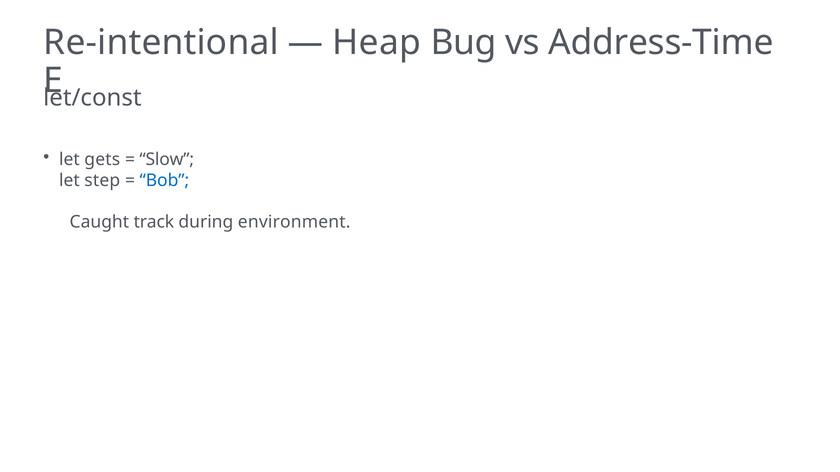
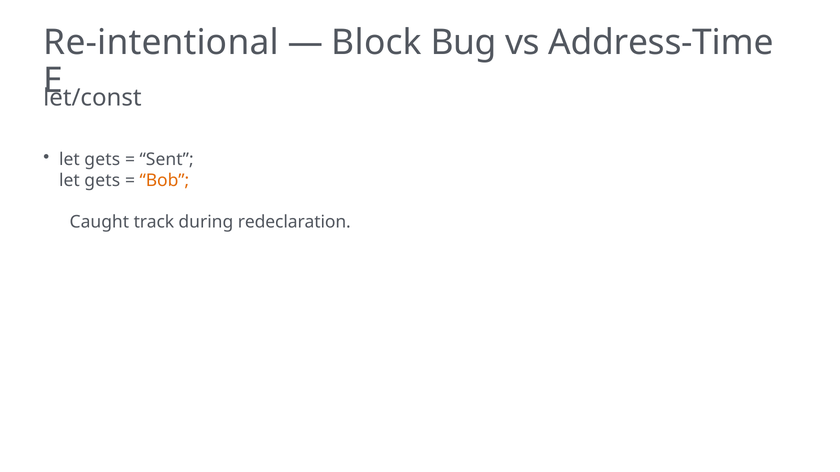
Heap: Heap -> Block
Slow: Slow -> Sent
step at (102, 181): step -> gets
Bob colour: blue -> orange
environment: environment -> redeclaration
